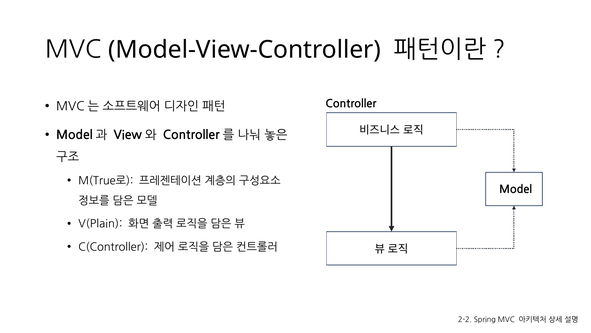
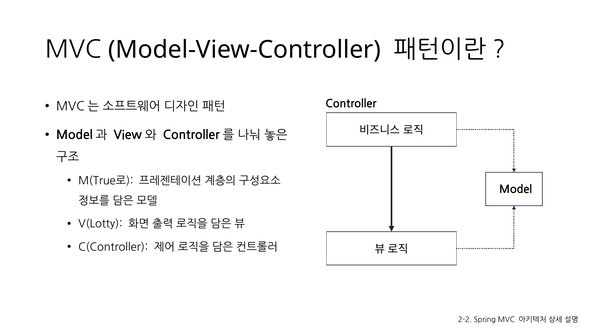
V(Plain: V(Plain -> V(Lotty
